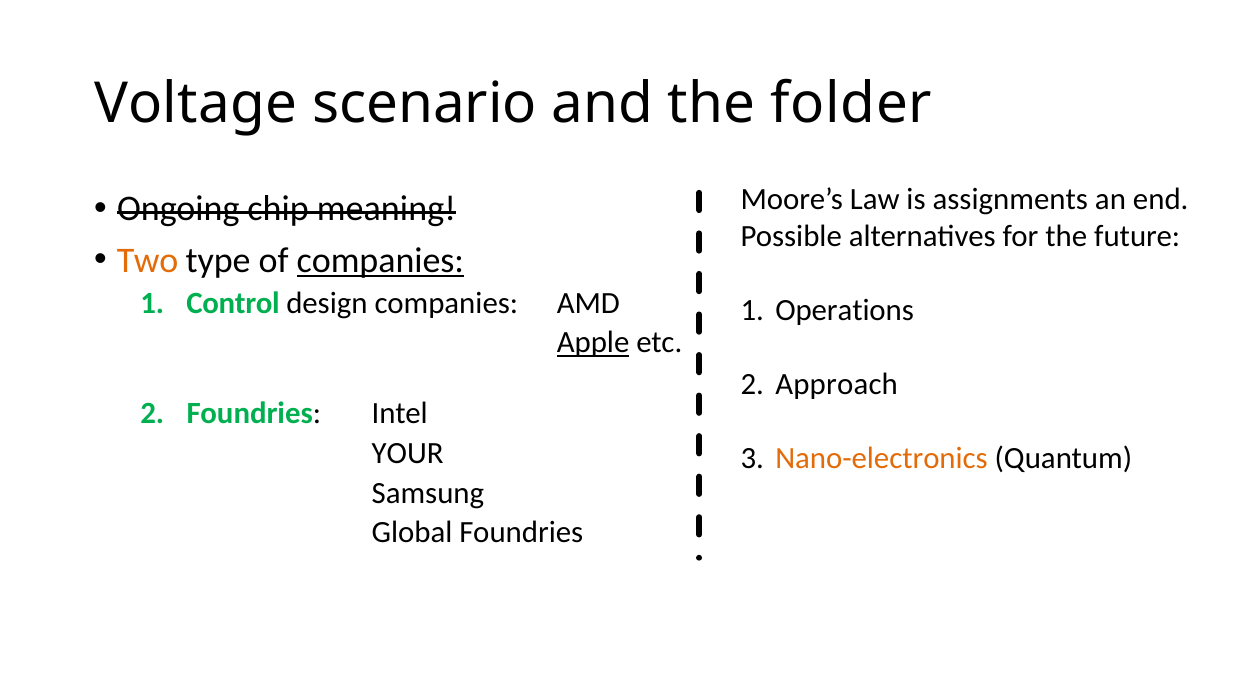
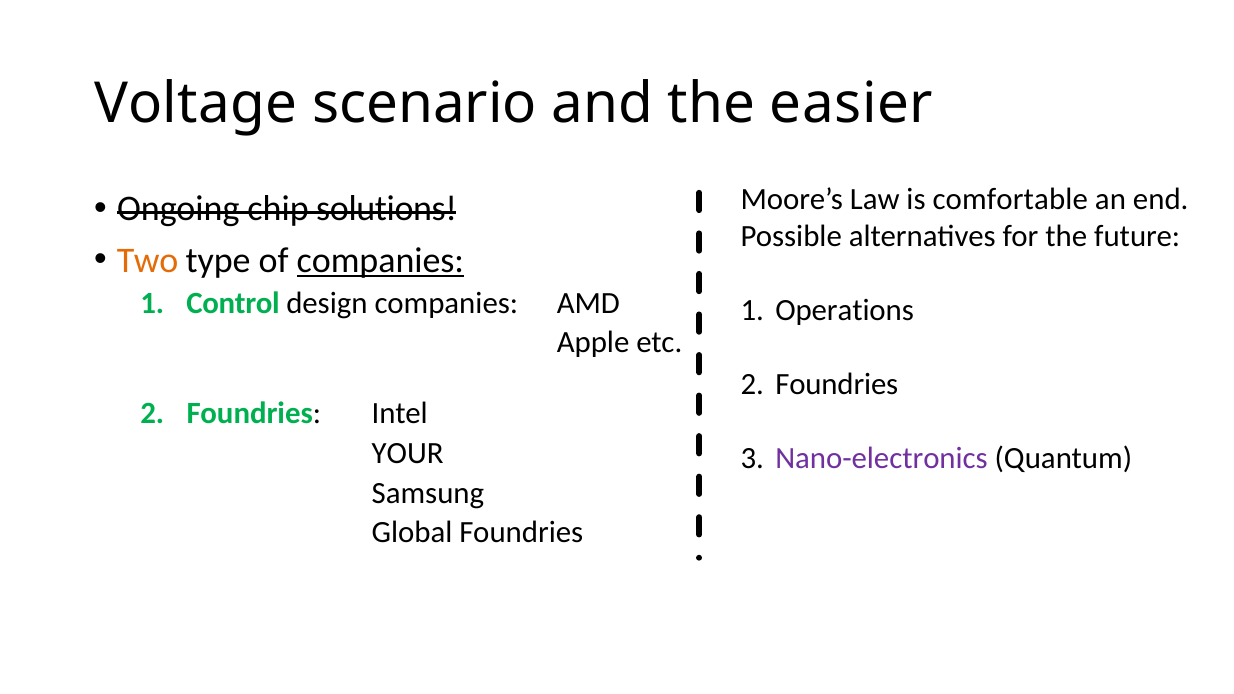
folder: folder -> easier
assignments: assignments -> comfortable
meaning: meaning -> solutions
Apple underline: present -> none
Approach at (837, 384): Approach -> Foundries
Nano-electronics colour: orange -> purple
